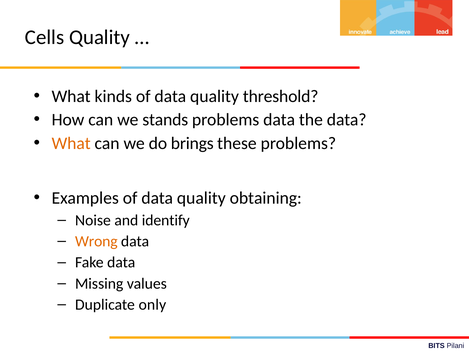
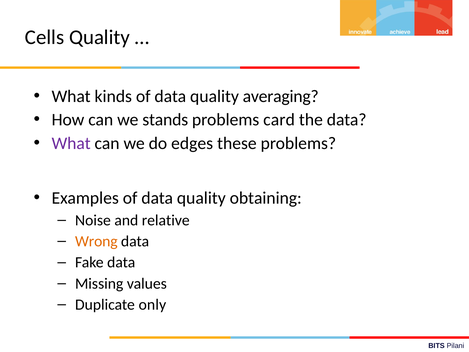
threshold: threshold -> averaging
problems data: data -> card
What at (71, 143) colour: orange -> purple
brings: brings -> edges
identify: identify -> relative
